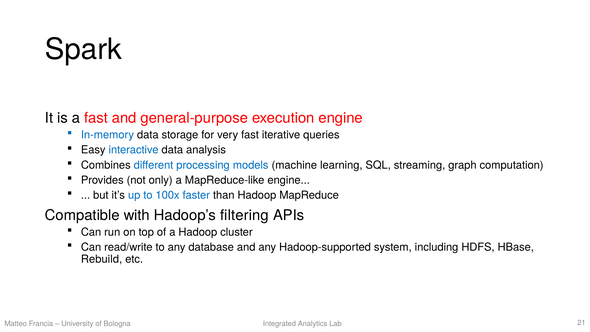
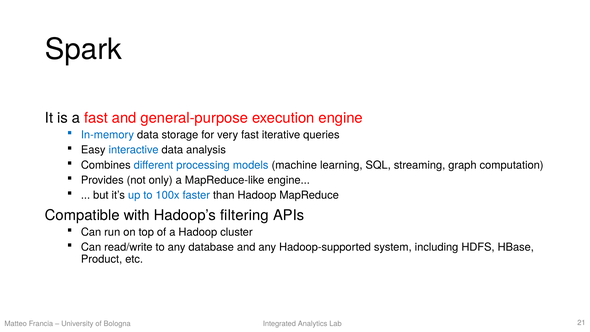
Rebuild: Rebuild -> Product
